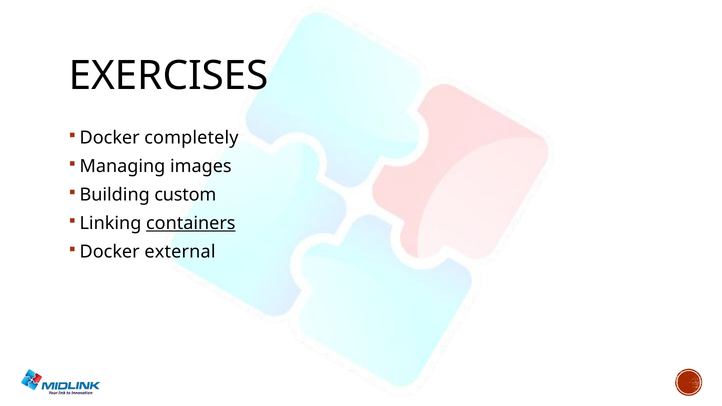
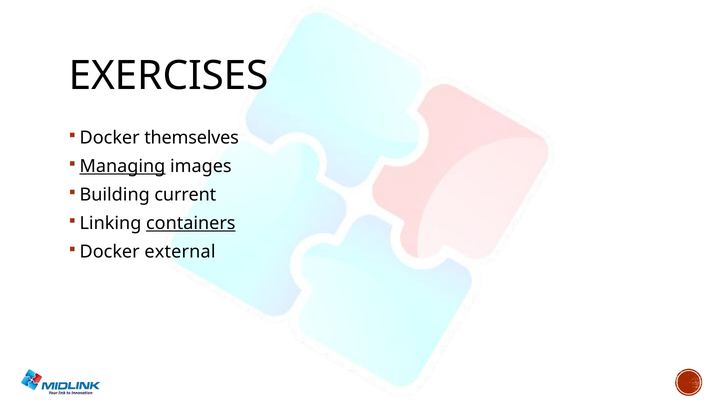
completely: completely -> themselves
Managing underline: none -> present
custom: custom -> current
